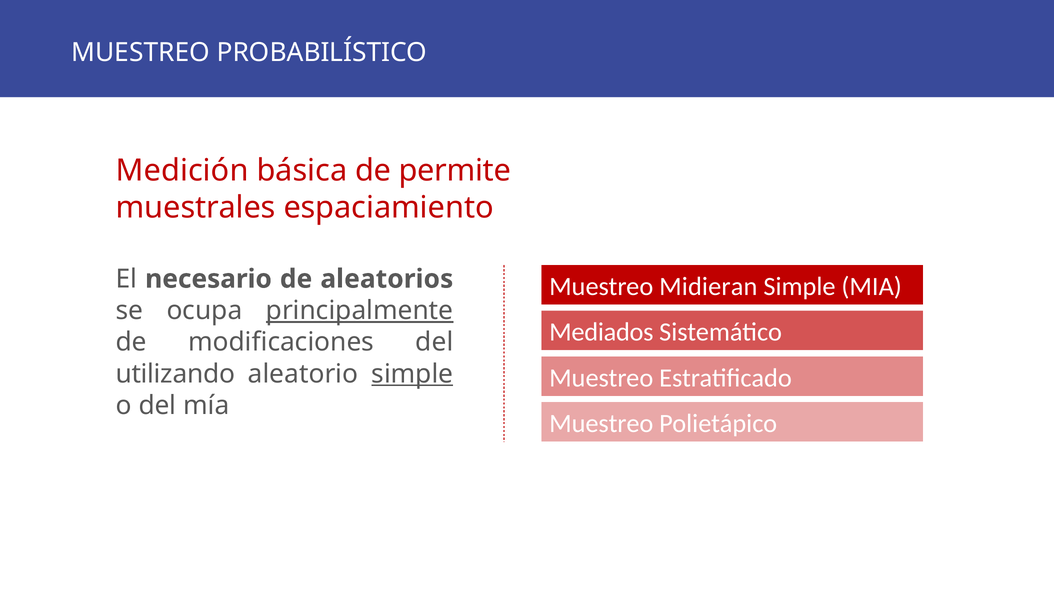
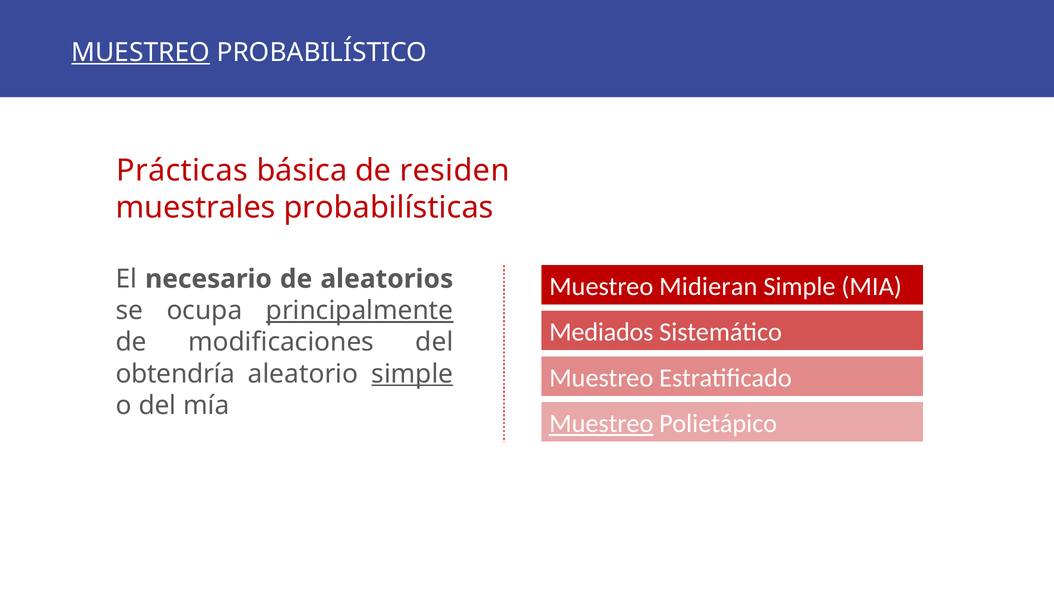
MUESTREO at (141, 52) underline: none -> present
Medición: Medición -> Prácticas
permite: permite -> residen
espaciamiento: espaciamiento -> probabilísticas
utilizando: utilizando -> obtendría
Muestreo at (601, 424) underline: none -> present
